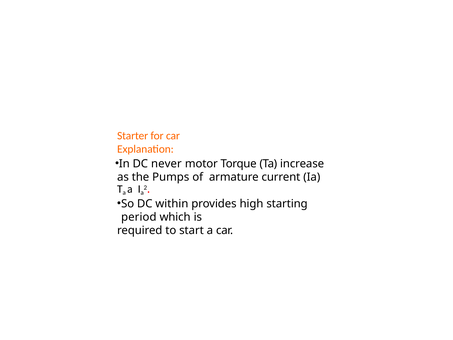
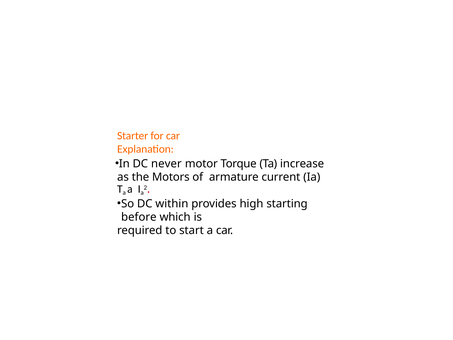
Pumps: Pumps -> Motors
period: period -> before
